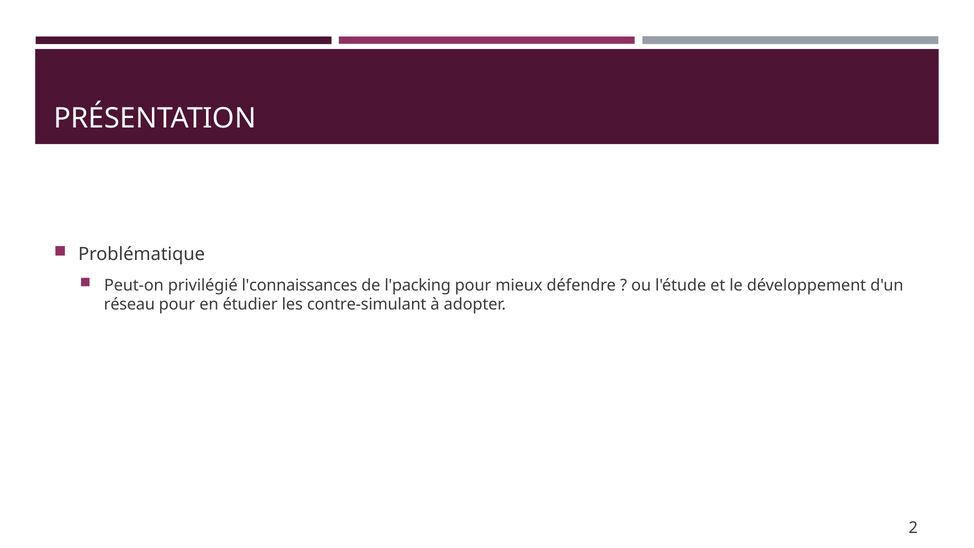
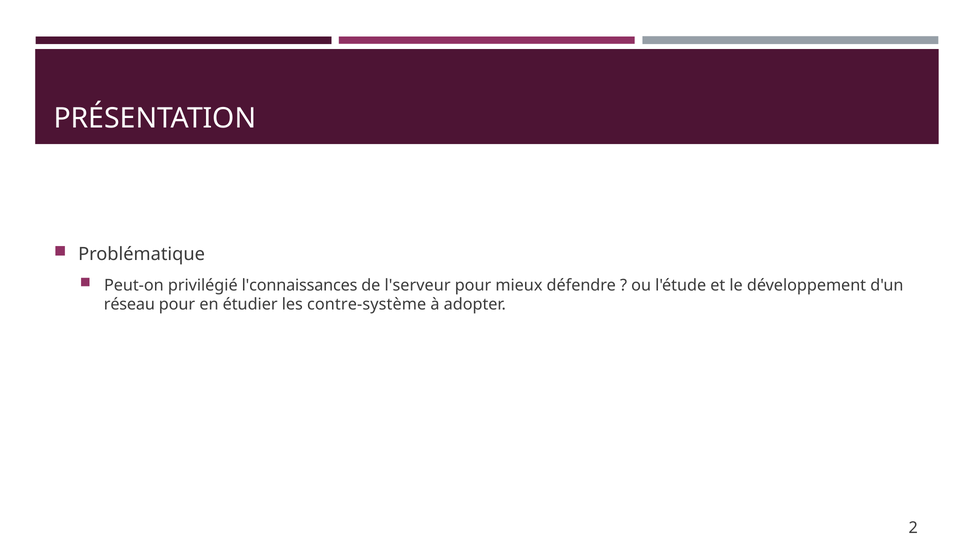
l'packing: l'packing -> l'serveur
contre-simulant: contre-simulant -> contre-système
